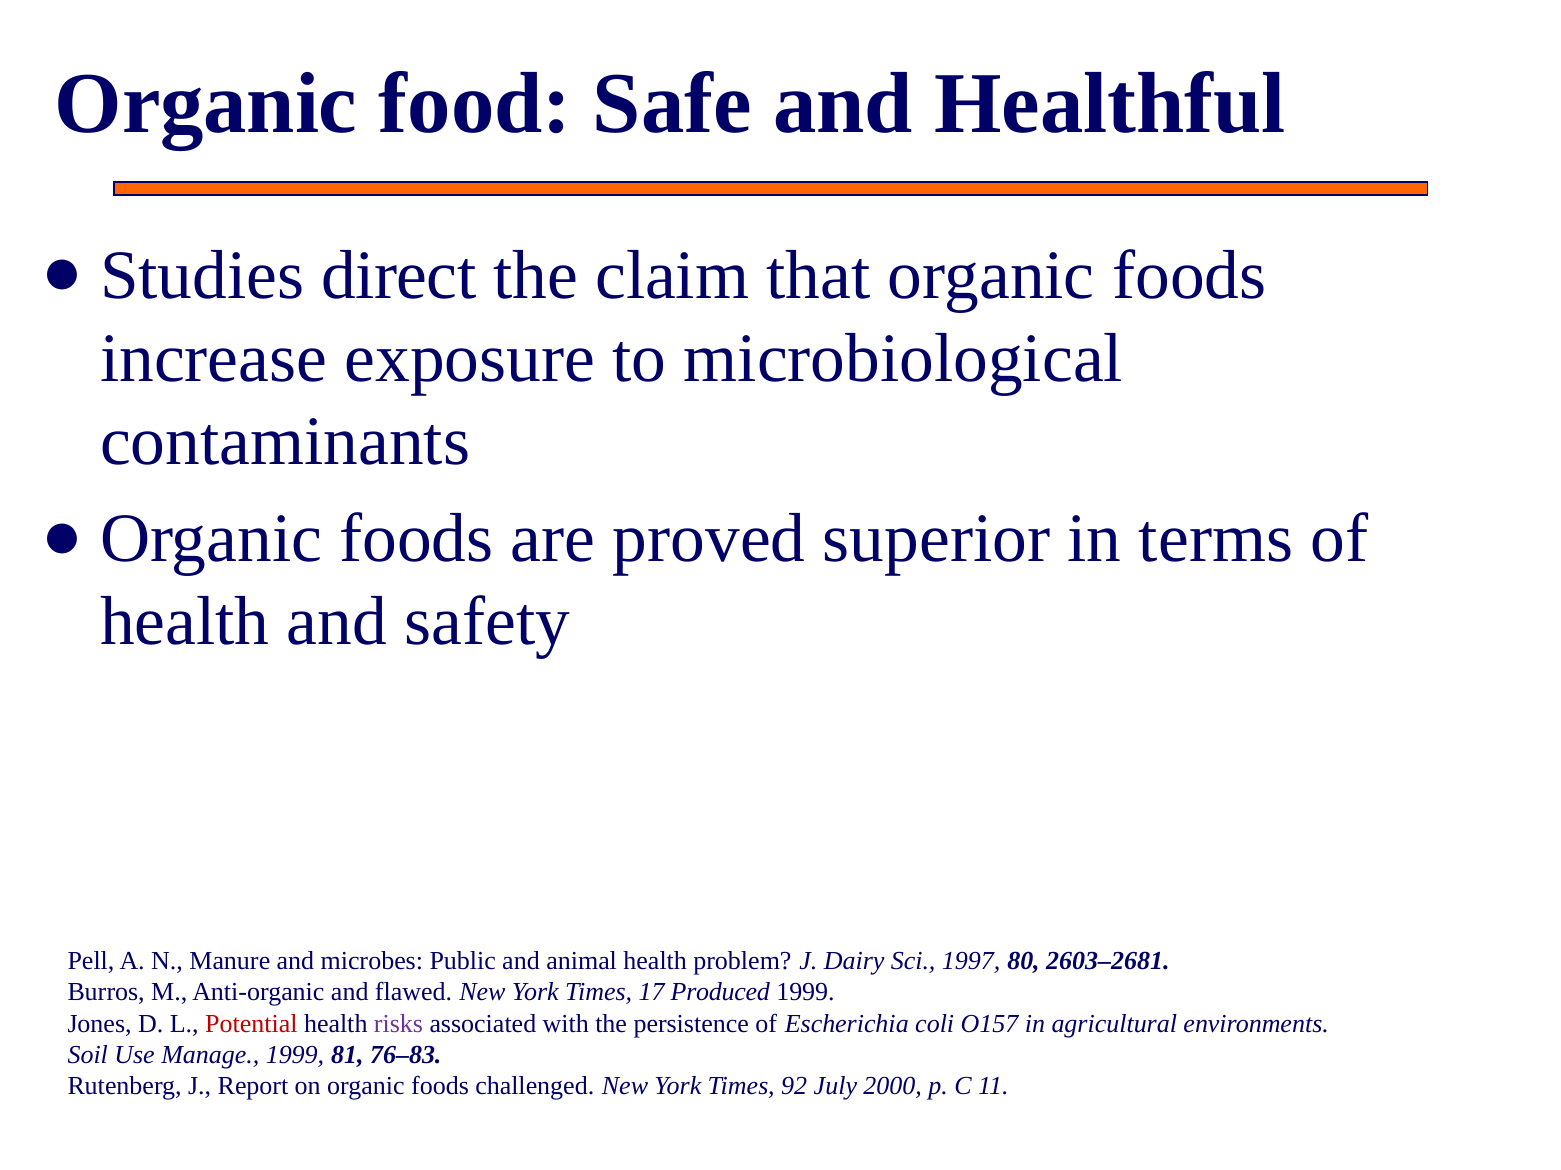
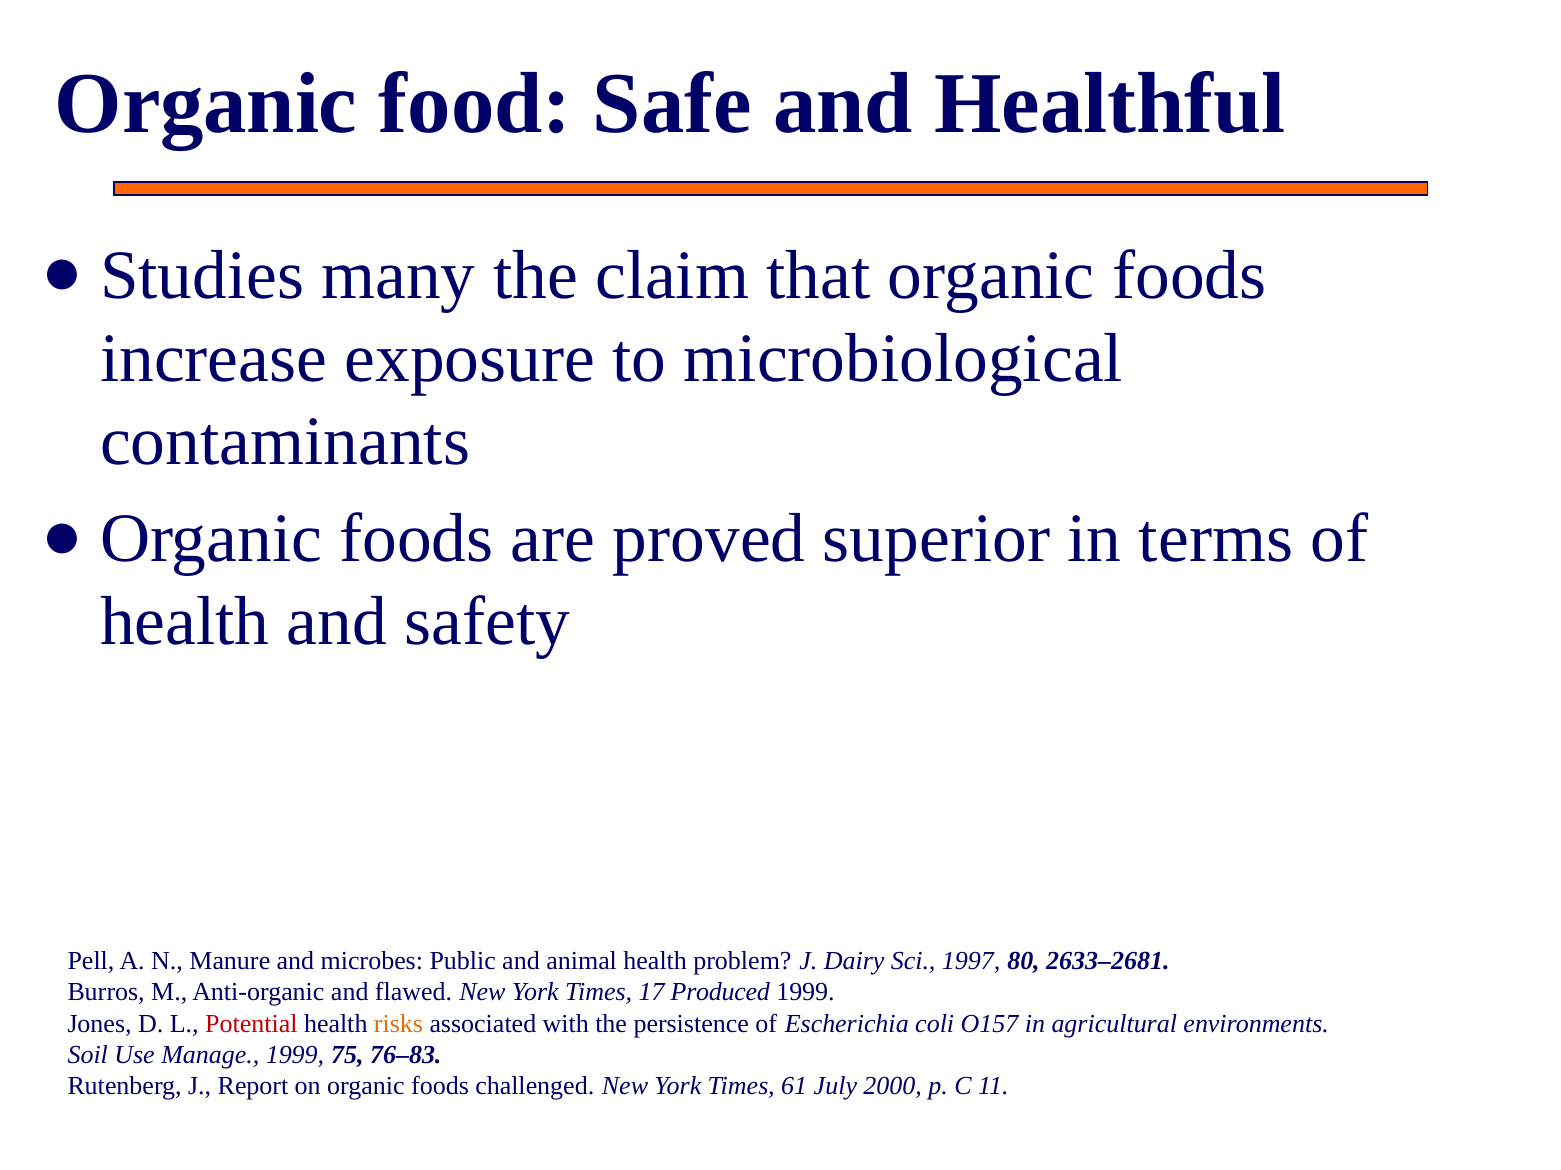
direct: direct -> many
2603–2681: 2603–2681 -> 2633–2681
risks colour: purple -> orange
81: 81 -> 75
92: 92 -> 61
